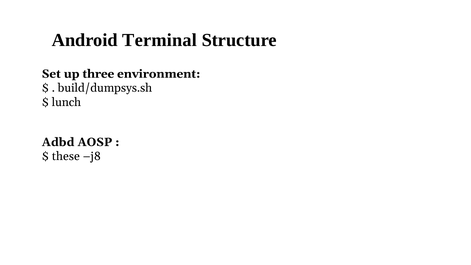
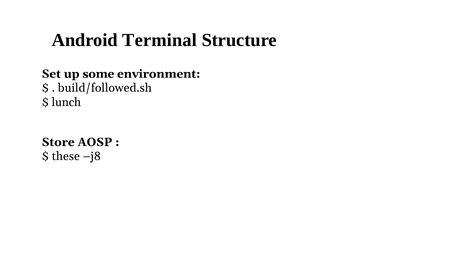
three: three -> some
build/dumpsys.sh: build/dumpsys.sh -> build/followed.sh
Adbd: Adbd -> Store
